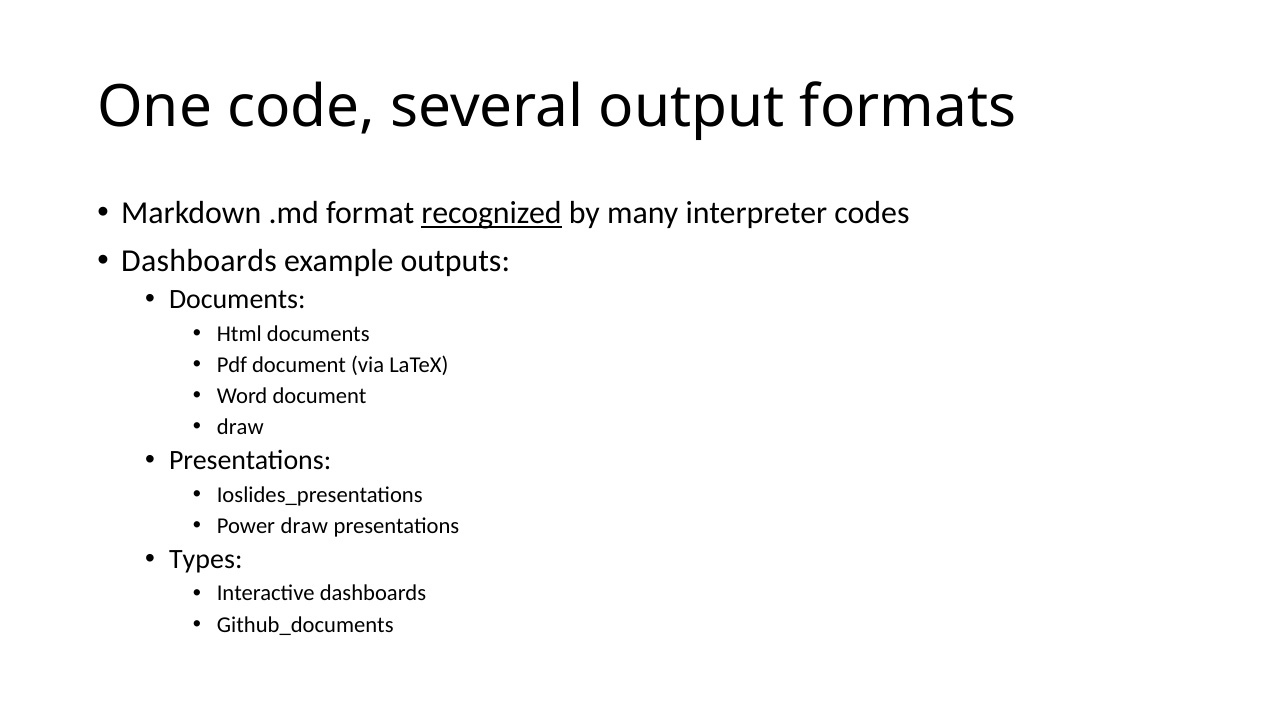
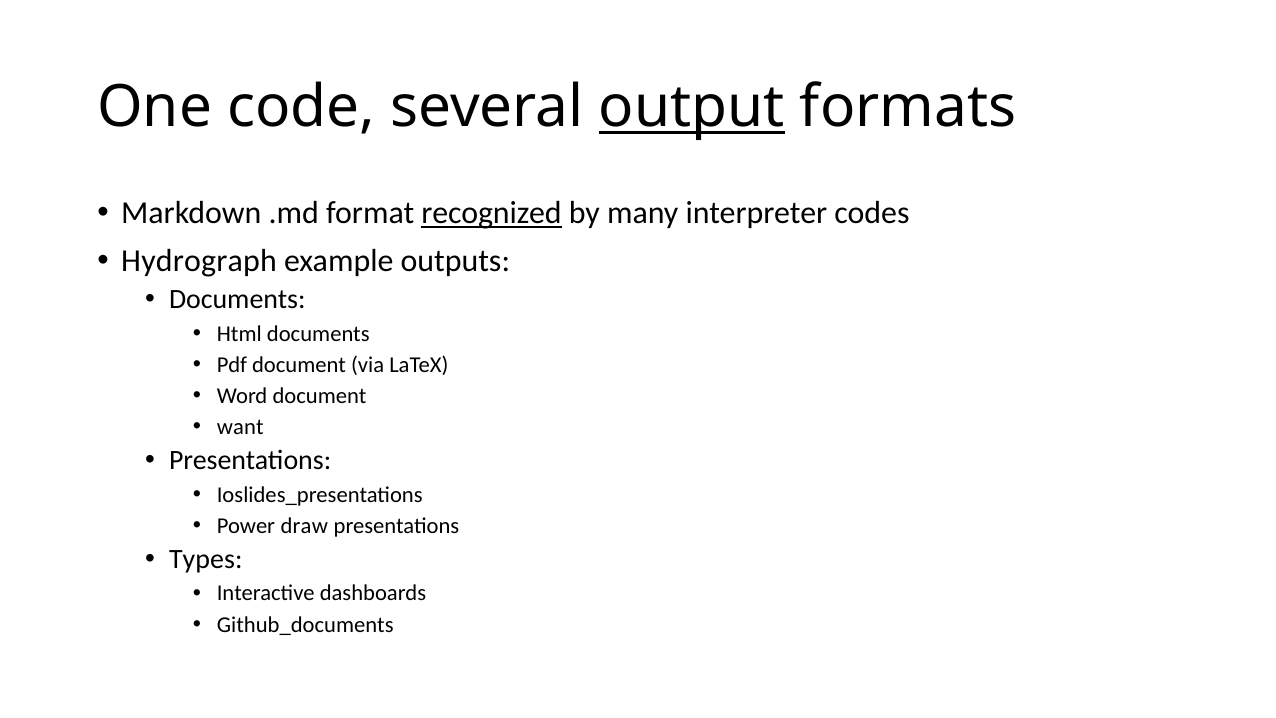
output underline: none -> present
Dashboards at (199, 261): Dashboards -> Hydrograph
draw at (240, 427): draw -> want
